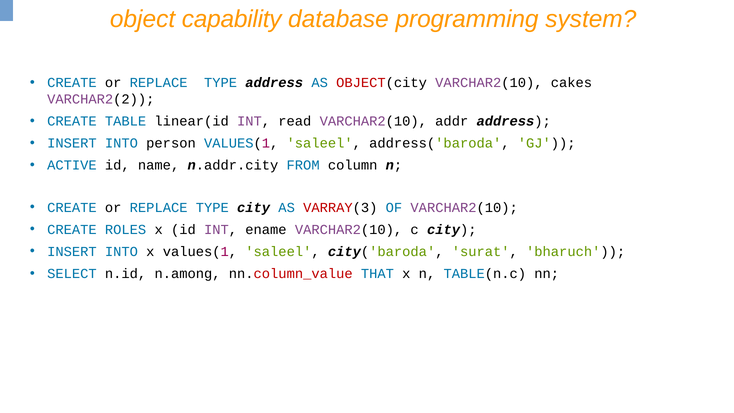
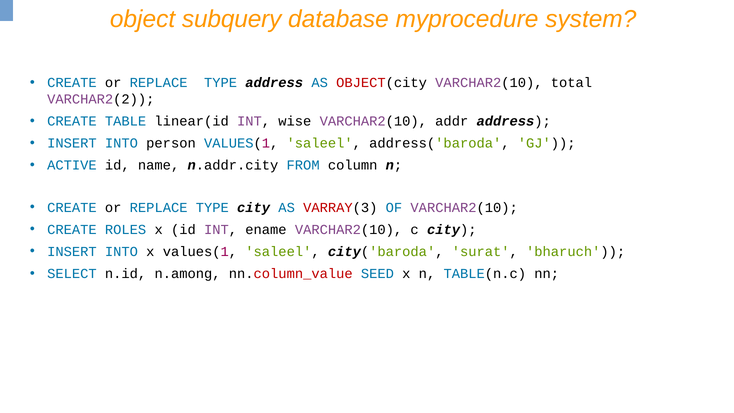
capability: capability -> subquery
programming: programming -> myprocedure
cakes: cakes -> total
read: read -> wise
THAT: THAT -> SEED
